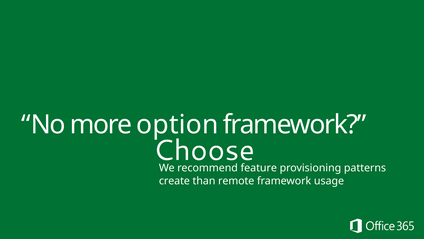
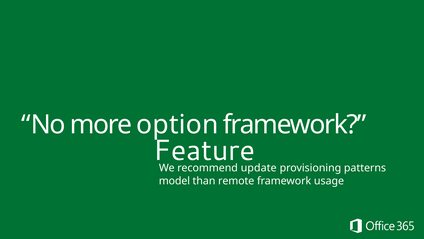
Choose: Choose -> Feature
feature: feature -> update
create: create -> model
